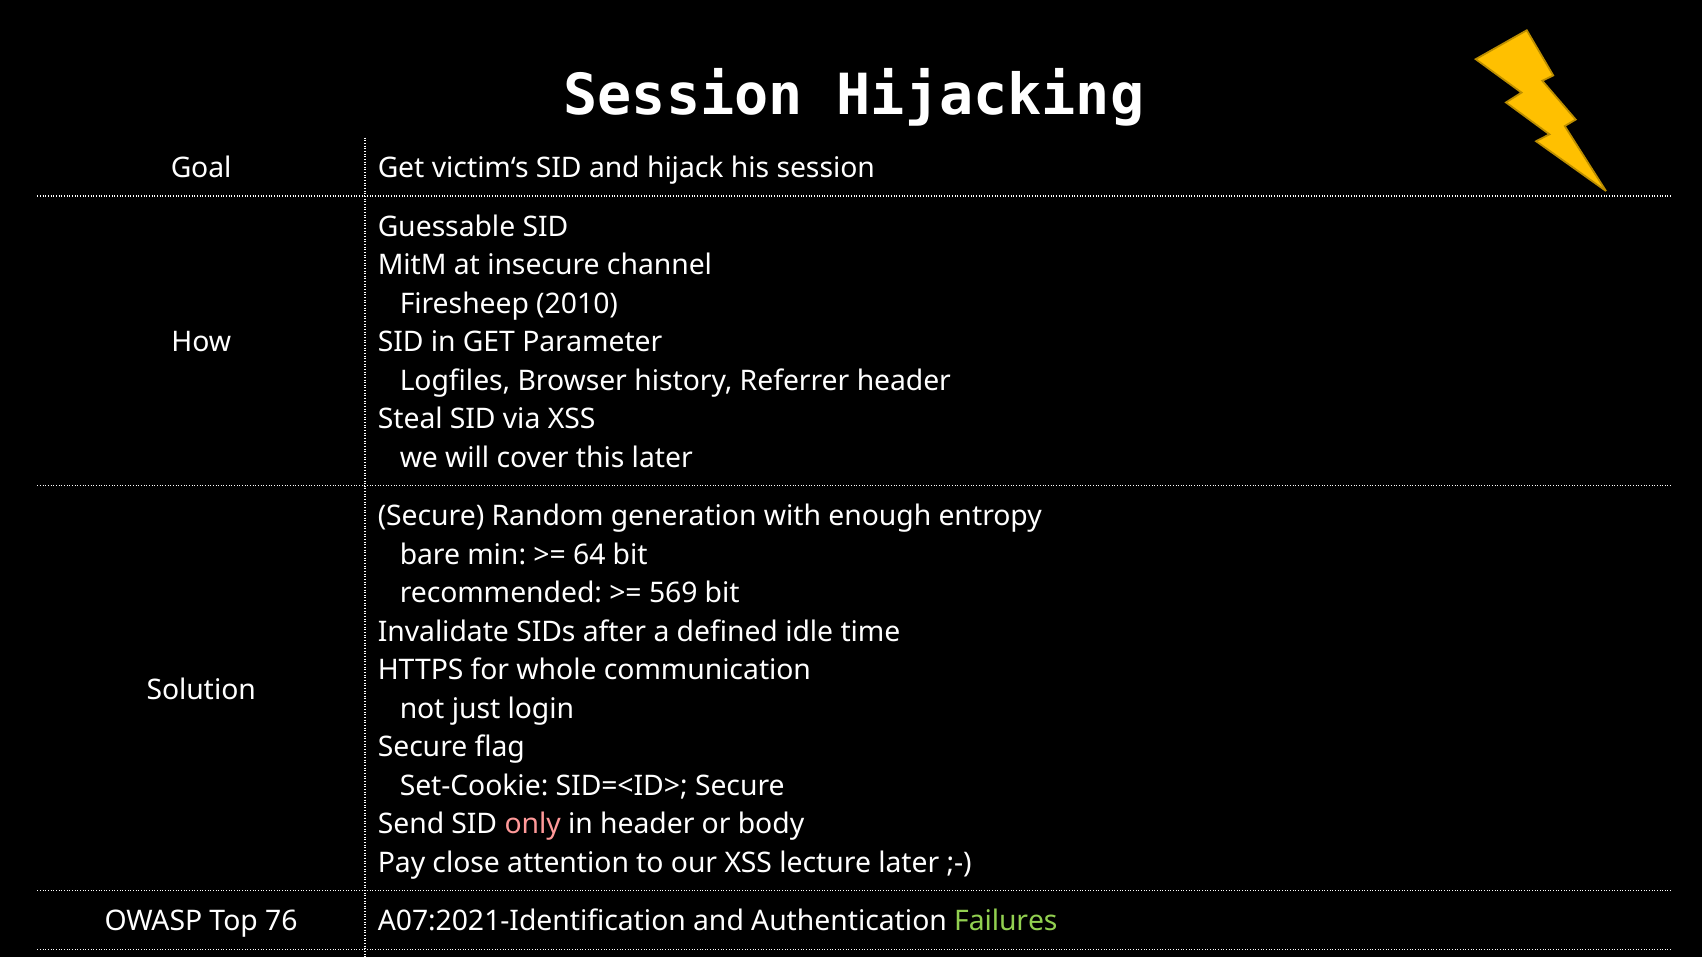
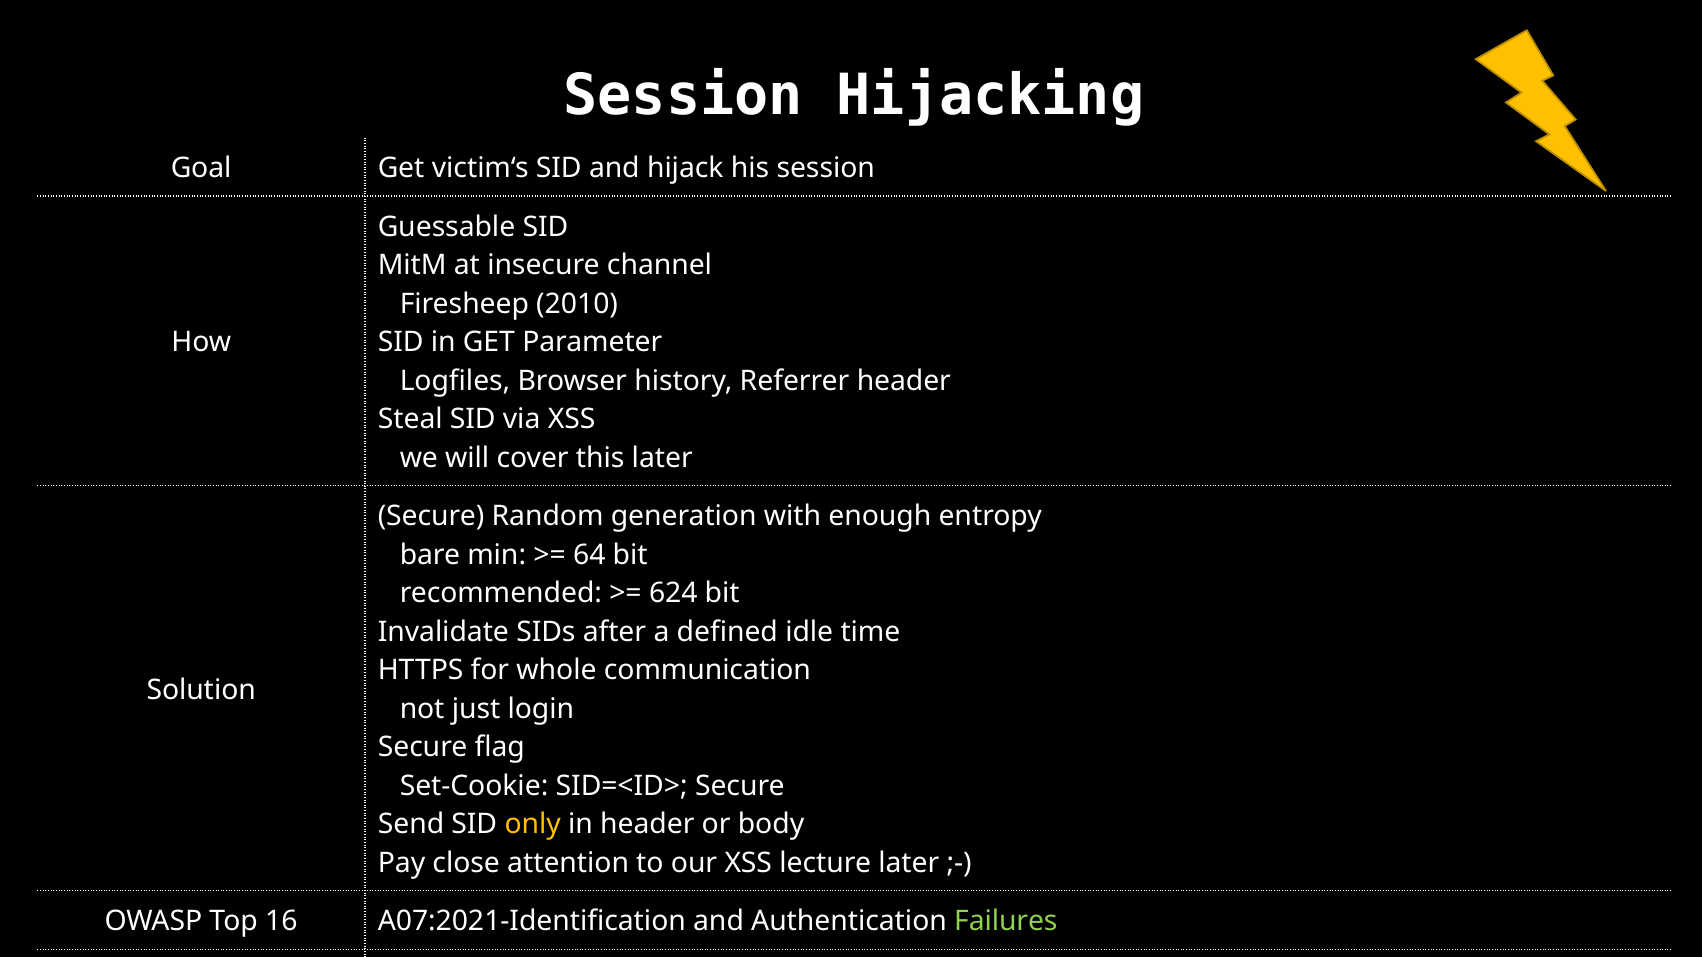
569: 569 -> 624
only colour: pink -> yellow
76: 76 -> 16
